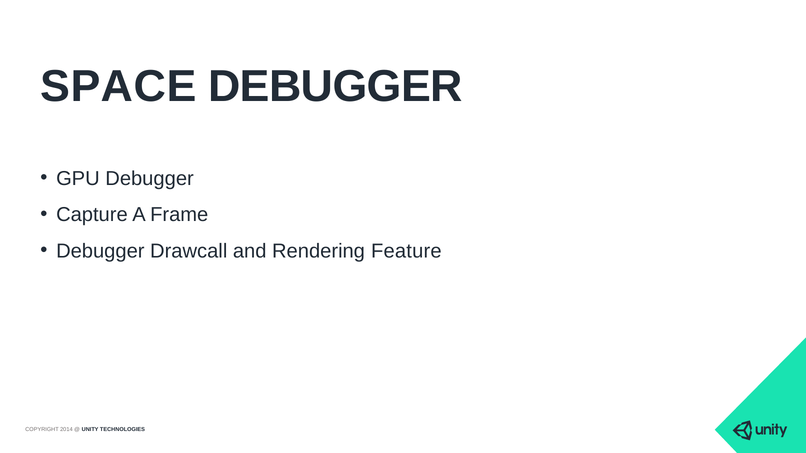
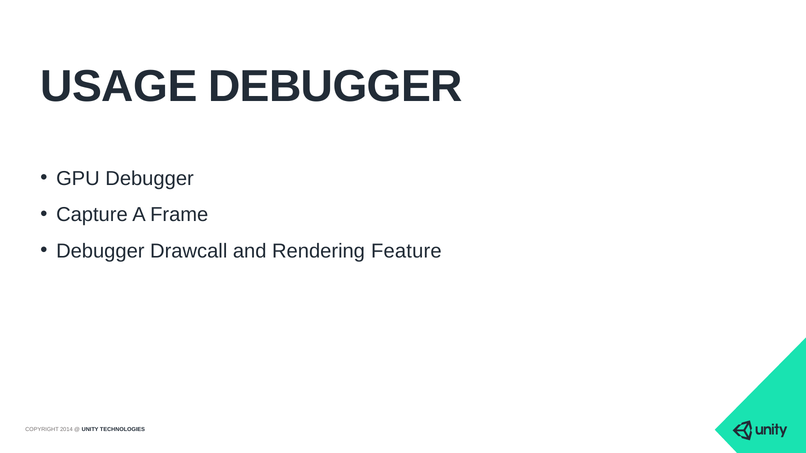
SPACE: SPACE -> USAGE
